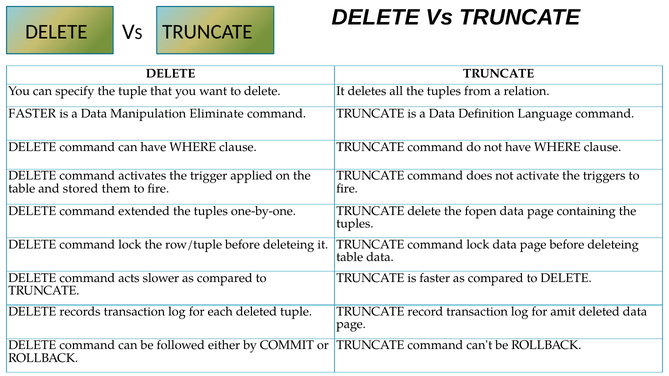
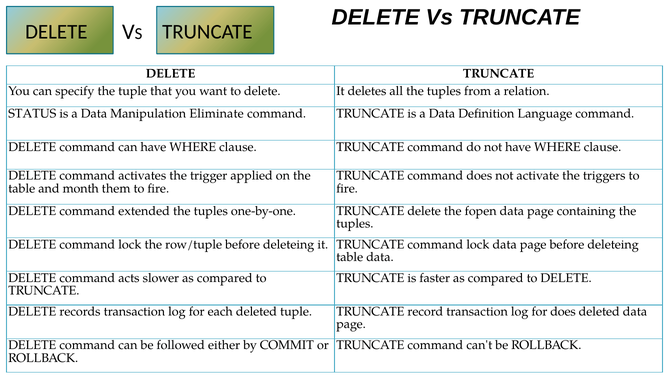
FASTER at (32, 114): FASTER -> STATUS
stored: stored -> month
for amit: amit -> does
